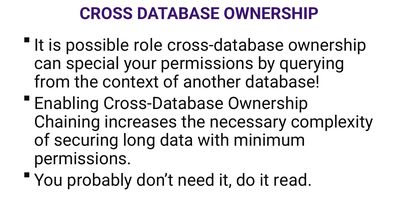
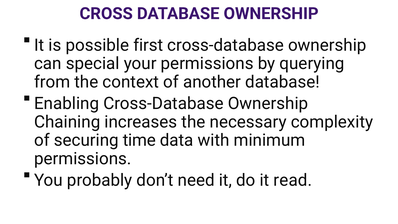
role: role -> first
long: long -> time
